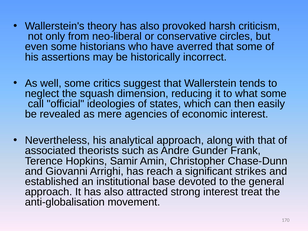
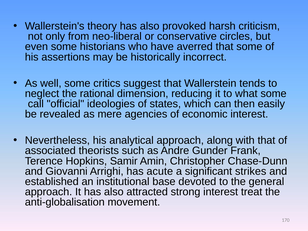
squash: squash -> rational
reach: reach -> acute
